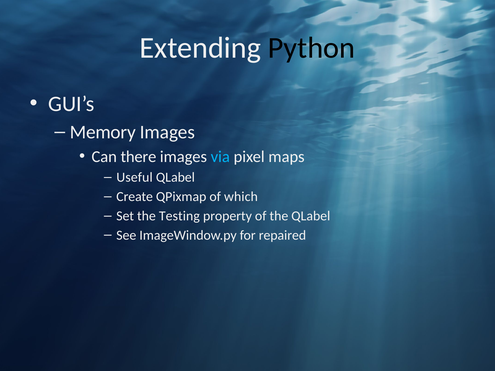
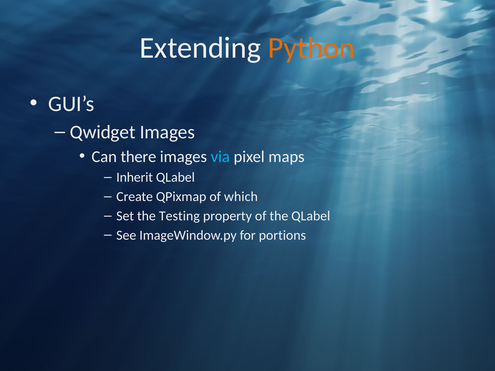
Python colour: black -> orange
Memory: Memory -> Qwidget
Useful: Useful -> Inherit
repaired: repaired -> portions
